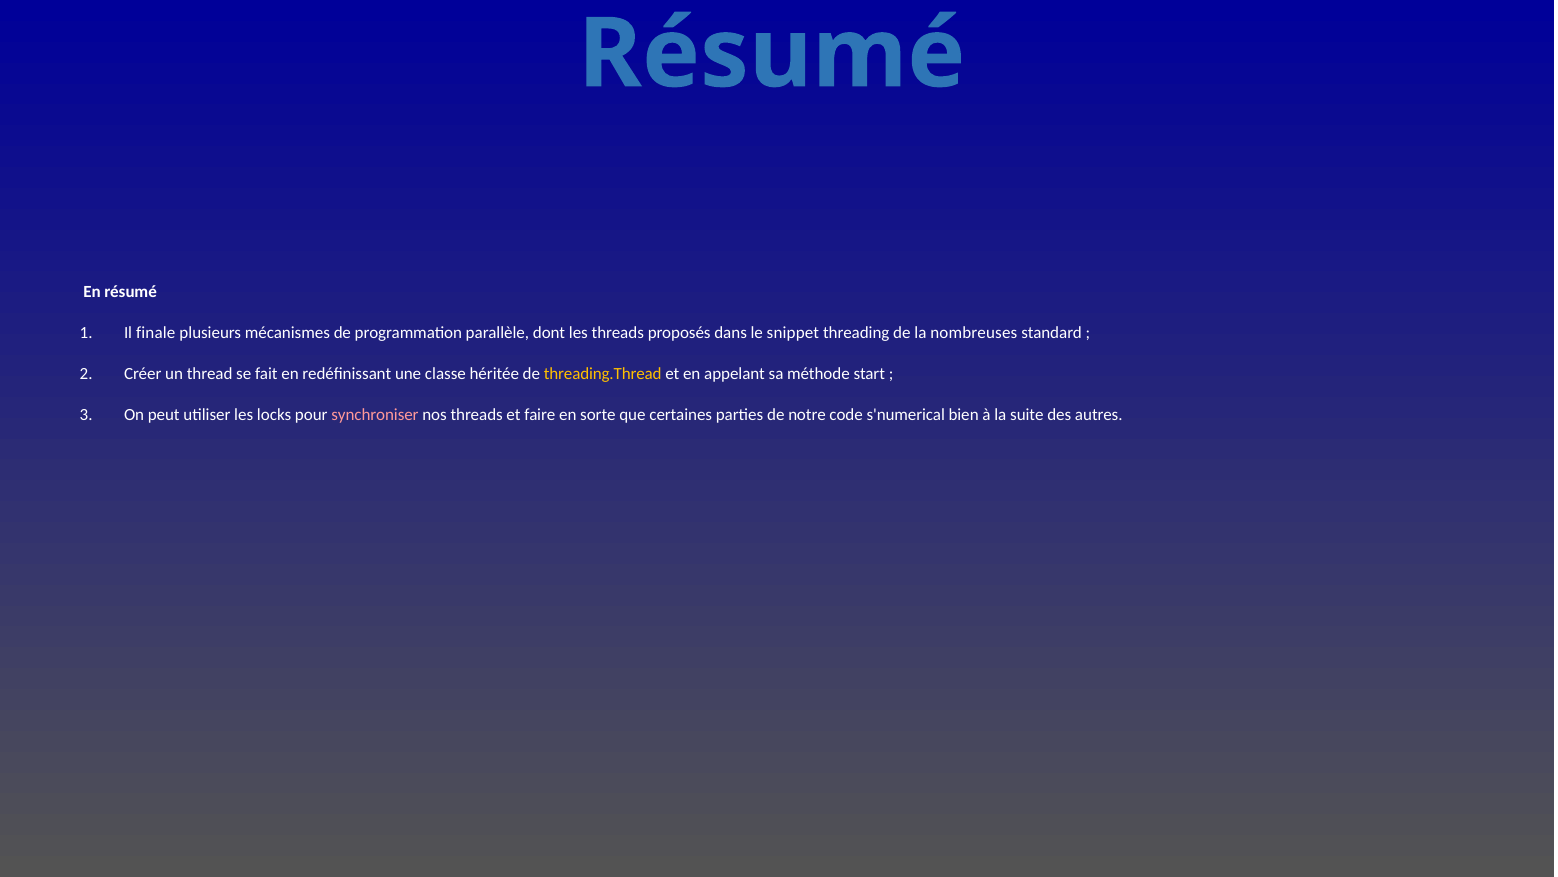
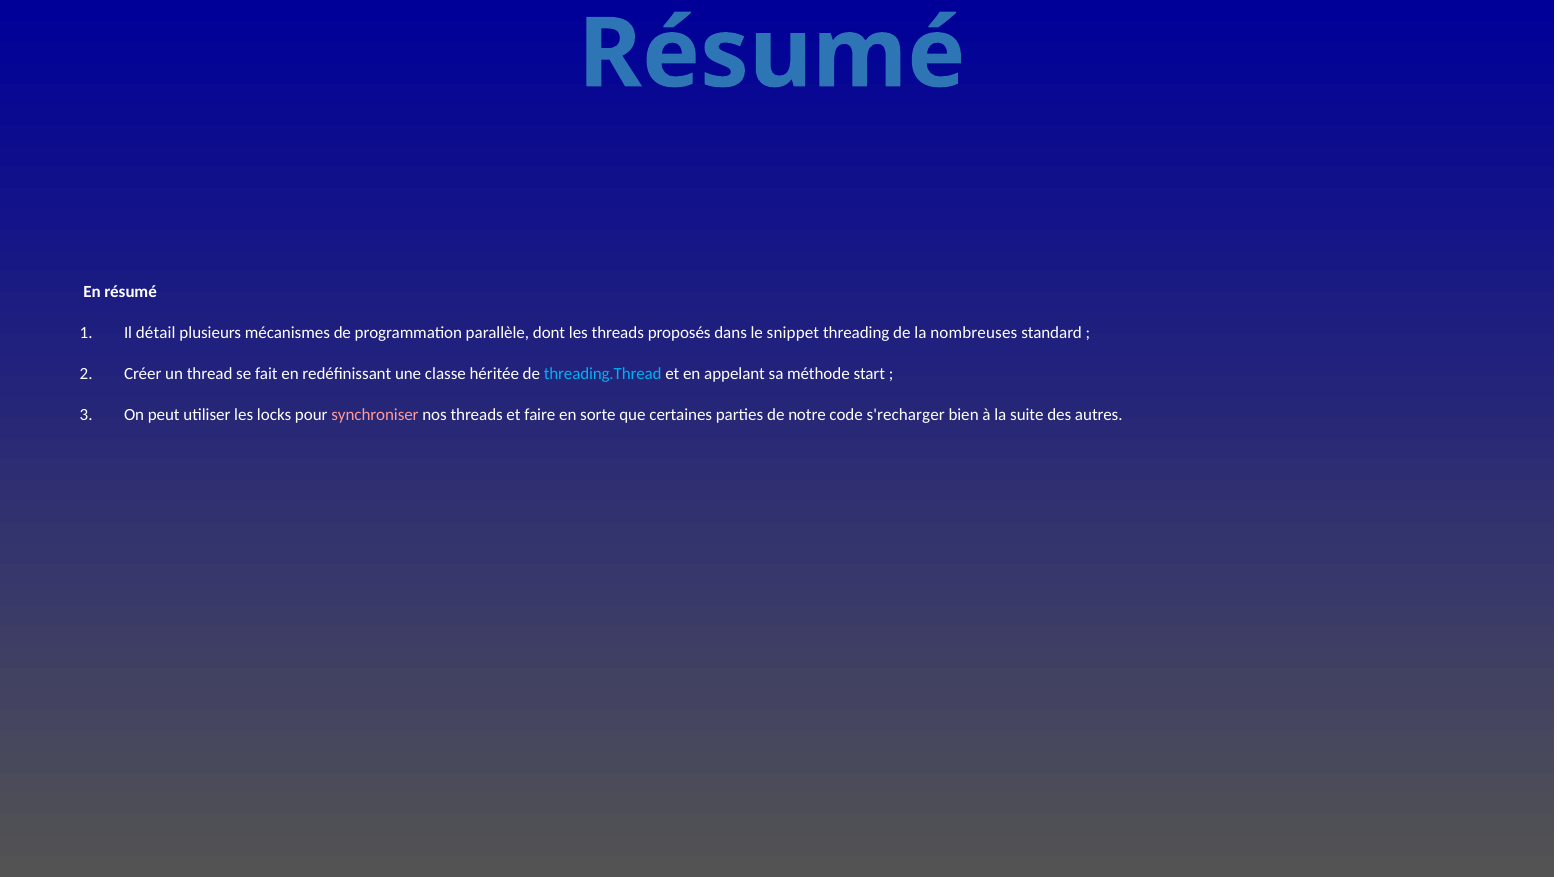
finale: finale -> détail
threading.Thread colour: yellow -> light blue
s'numerical: s'numerical -> s'recharger
